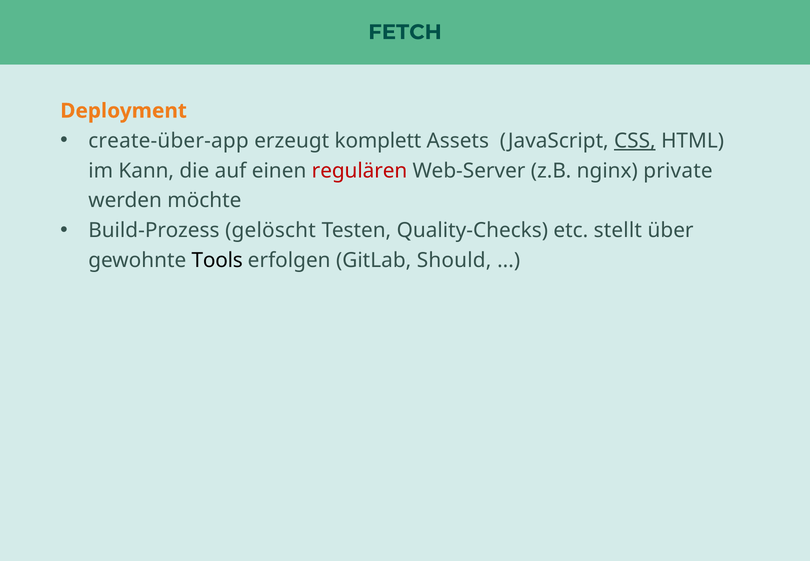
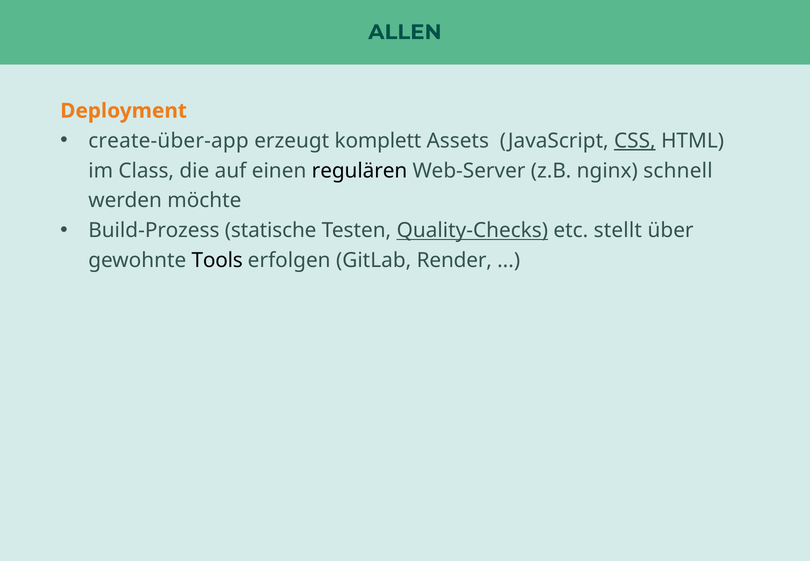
FETCH: FETCH -> ALLEN
Kann: Kann -> Class
regulären colour: red -> black
private: private -> schnell
gelöscht: gelöscht -> statische
Quality-Checks underline: none -> present
Should: Should -> Render
